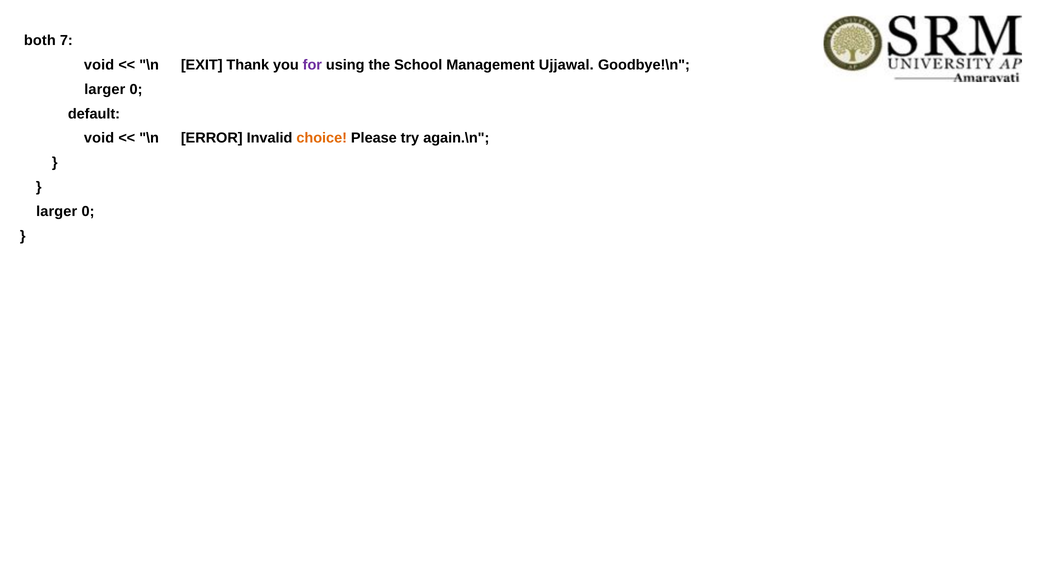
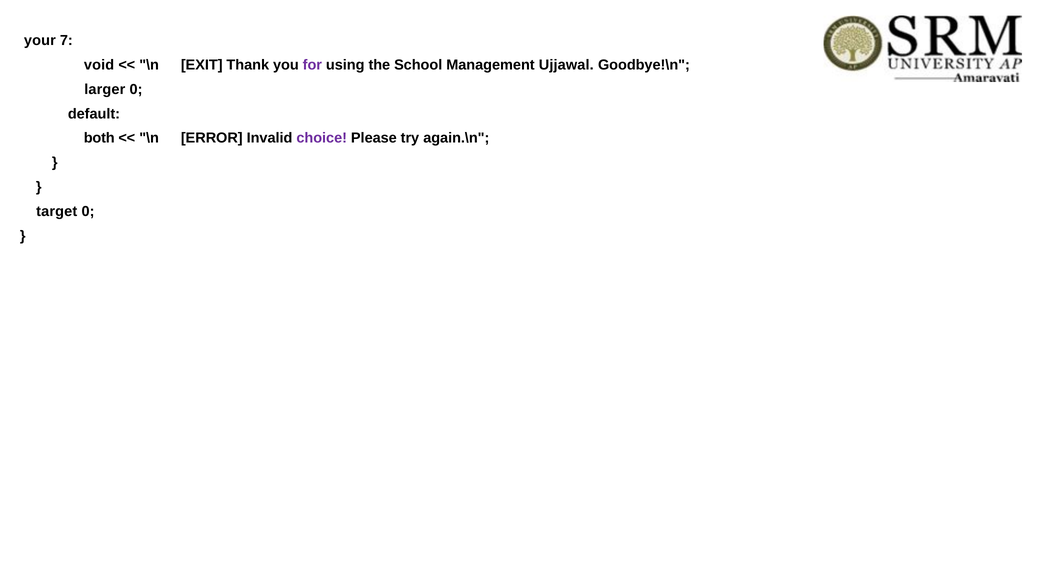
both: both -> your
void at (99, 138): void -> both
choice colour: orange -> purple
larger at (57, 211): larger -> target
